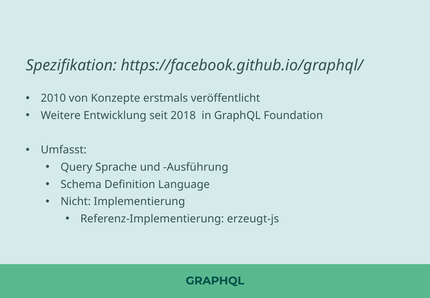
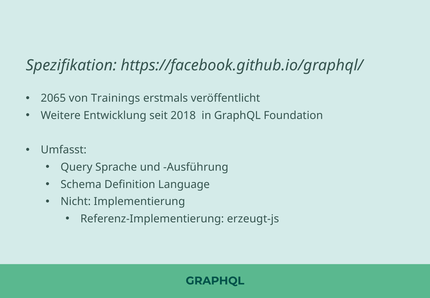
2010: 2010 -> 2065
Konzepte: Konzepte -> Trainings
